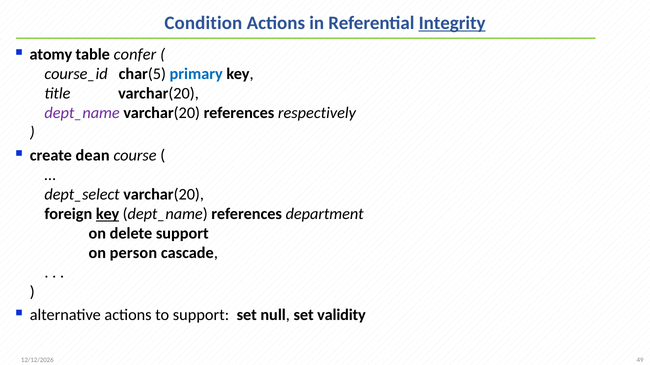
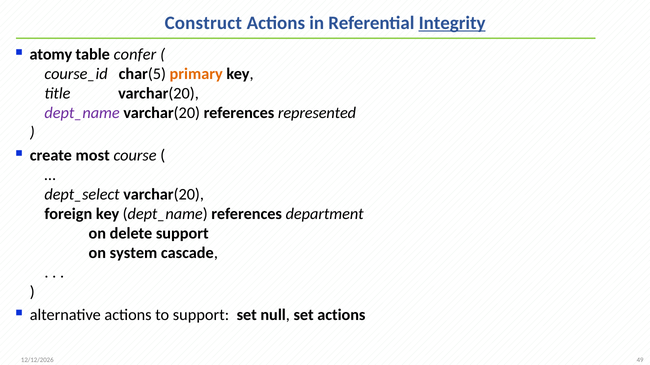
Condition: Condition -> Construct
primary colour: blue -> orange
respectively: respectively -> represented
dean: dean -> most
key at (108, 214) underline: present -> none
person: person -> system
set validity: validity -> actions
